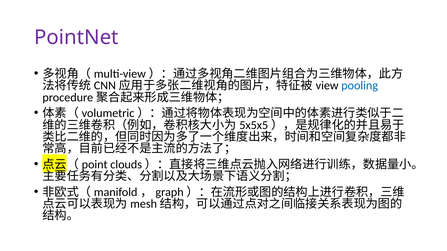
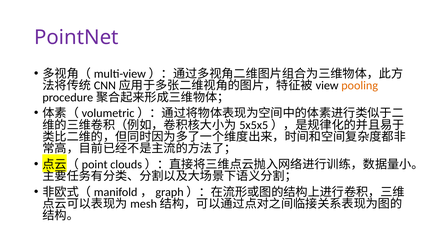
pooling colour: blue -> orange
